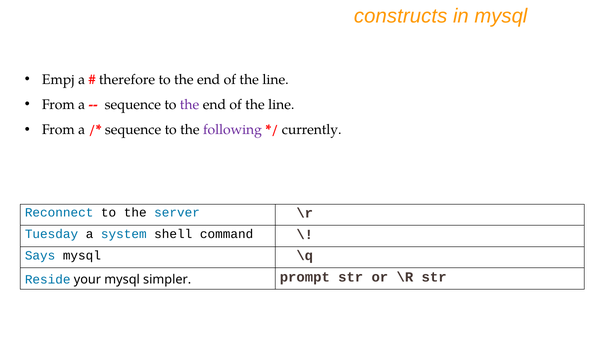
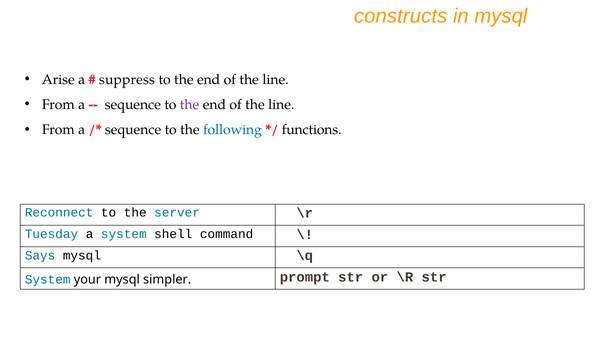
Empj: Empj -> Arise
therefore: therefore -> suppress
following colour: purple -> blue
currently: currently -> functions
Reside at (48, 280): Reside -> System
